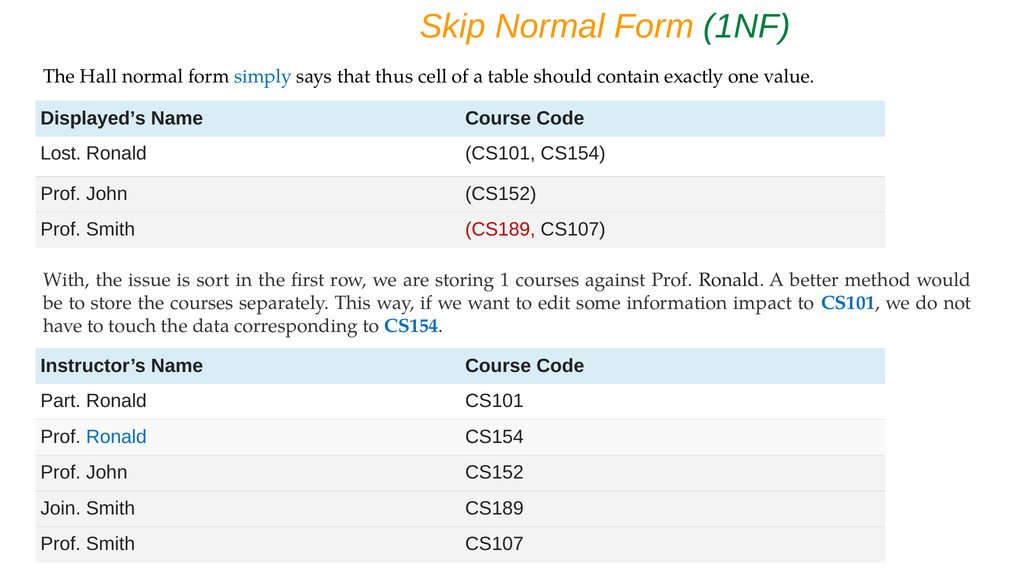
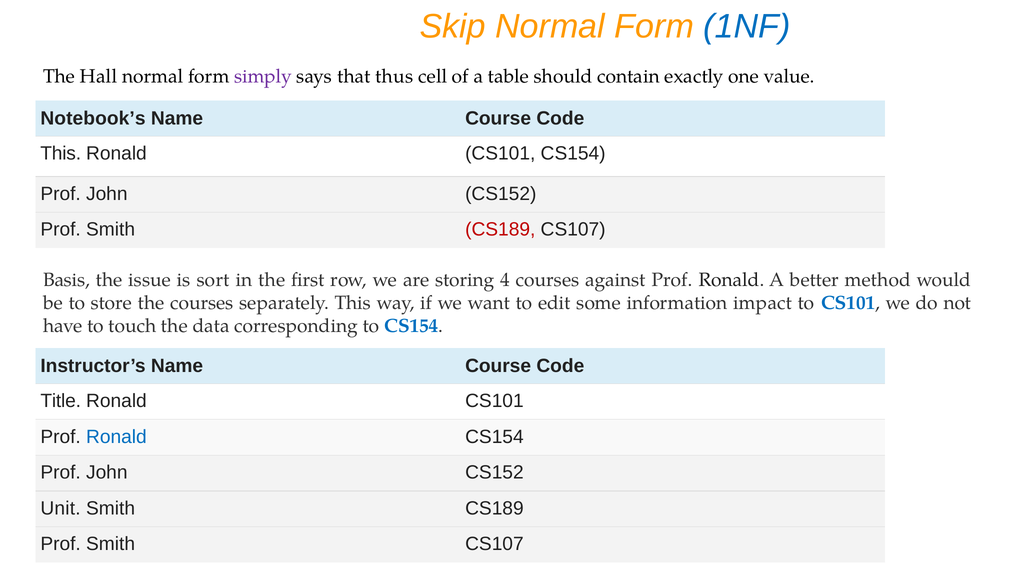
1NF colour: green -> blue
simply colour: blue -> purple
Displayed’s: Displayed’s -> Notebook’s
Lost at (61, 153): Lost -> This
With: With -> Basis
1: 1 -> 4
Part: Part -> Title
Join: Join -> Unit
